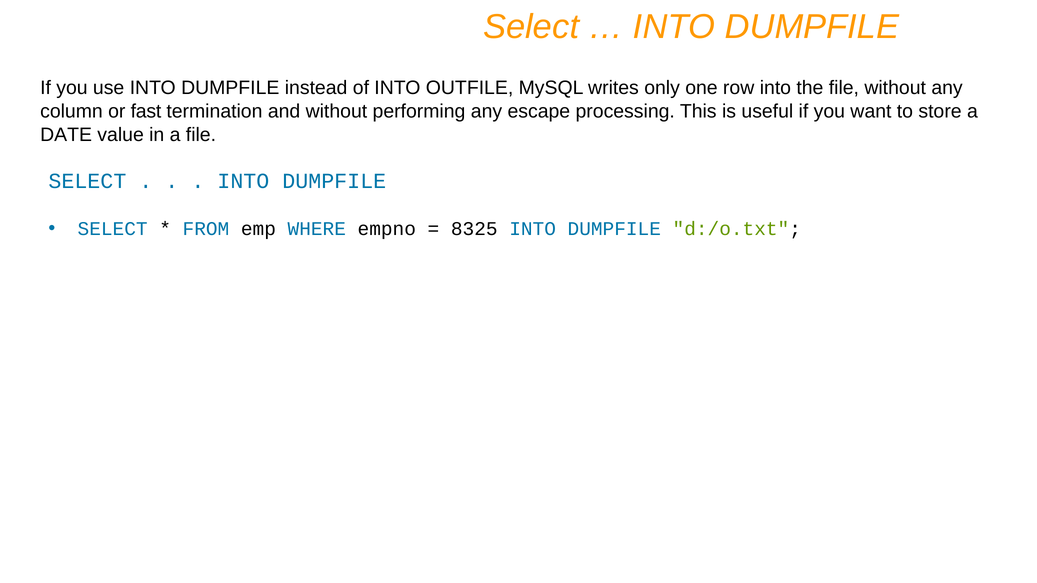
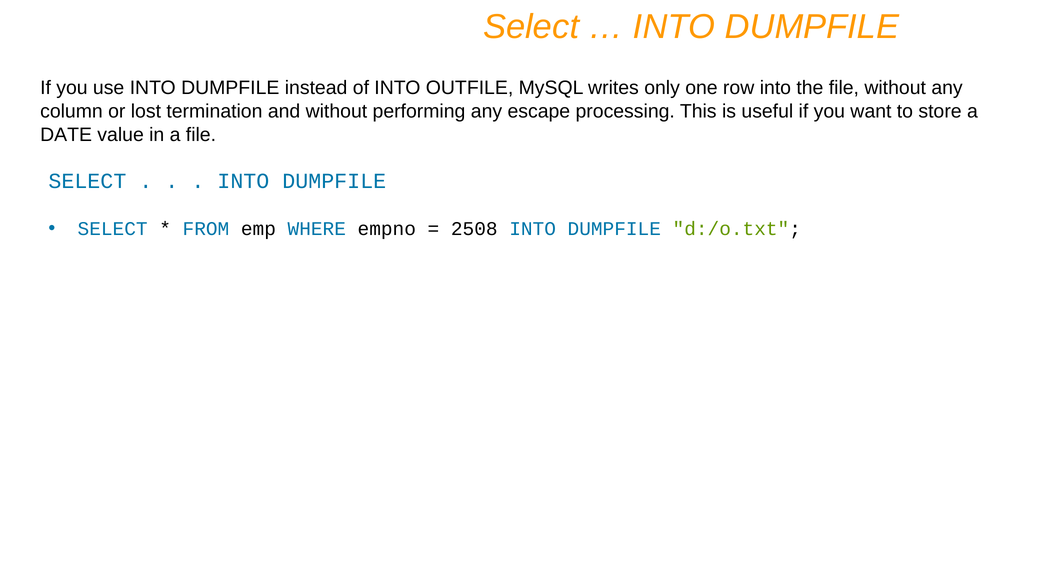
fast: fast -> lost
8325: 8325 -> 2508
